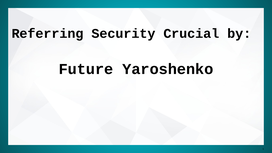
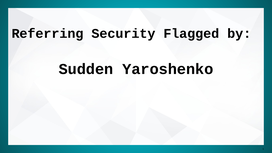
Crucial: Crucial -> Flagged
Future: Future -> Sudden
